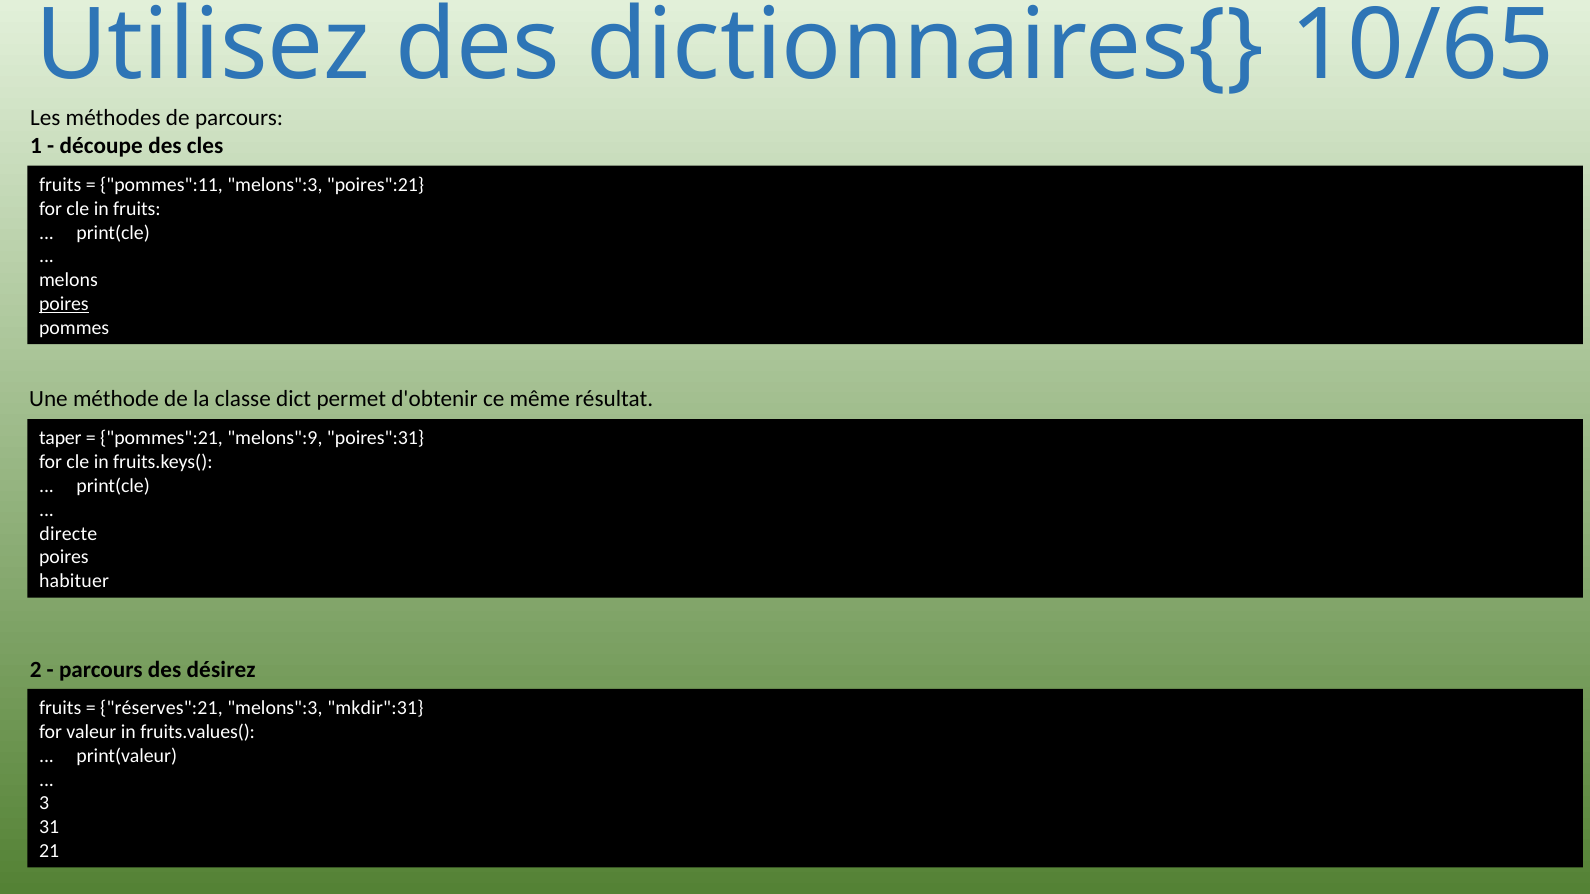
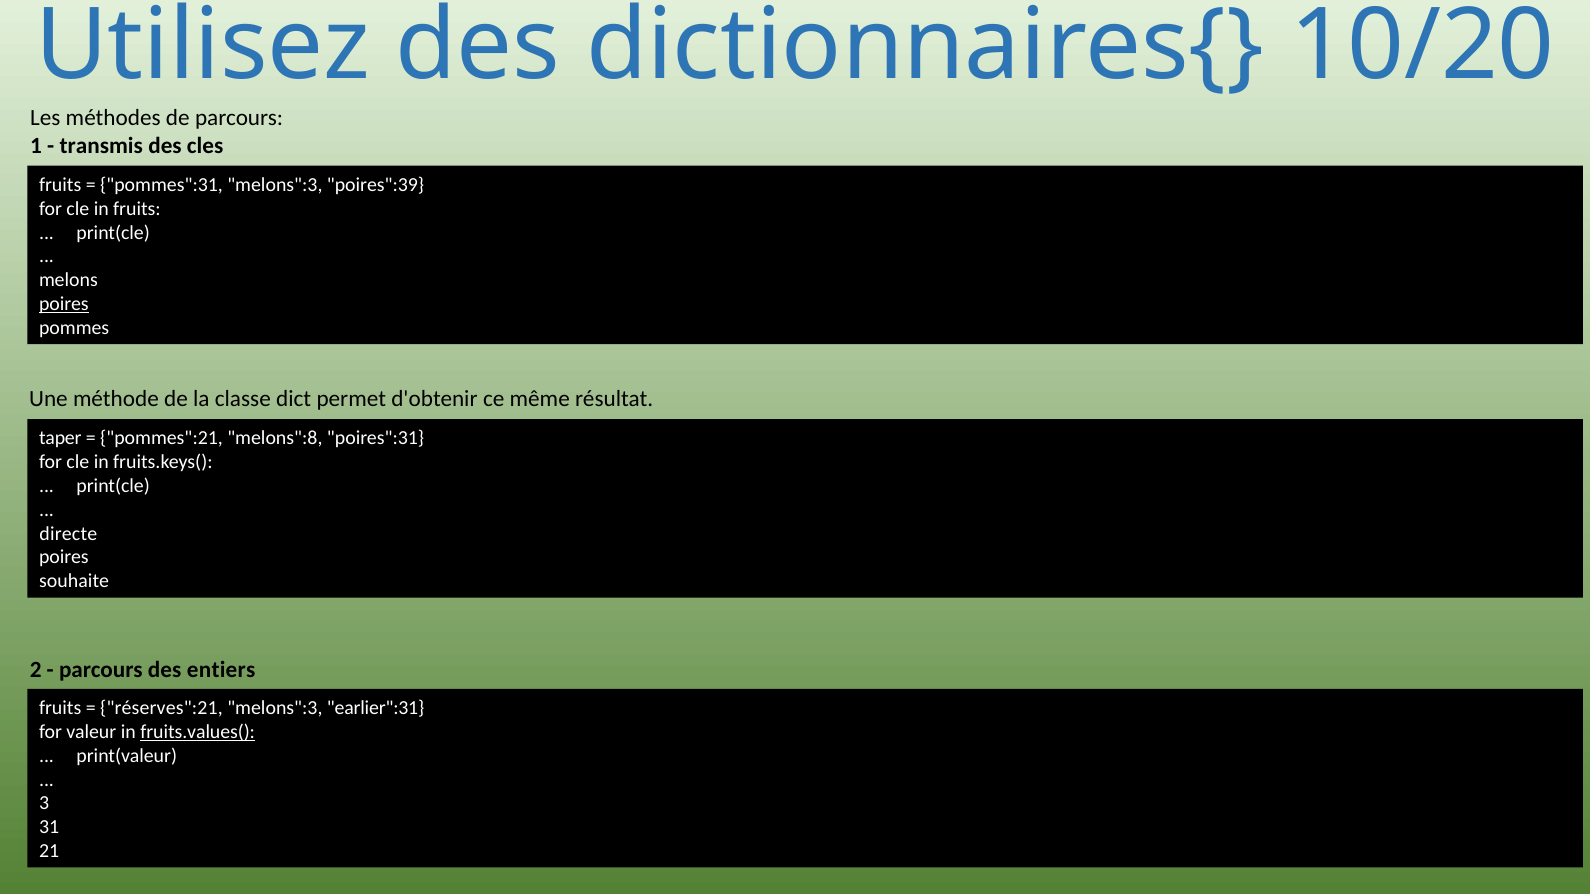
10/65: 10/65 -> 10/20
découpe: découpe -> transmis
pommes":11: pommes":11 -> pommes":31
poires":21: poires":21 -> poires":39
melons":9: melons":9 -> melons":8
habituer: habituer -> souhaite
désirez: désirez -> entiers
mkdir":31: mkdir":31 -> earlier":31
fruits.values( underline: none -> present
